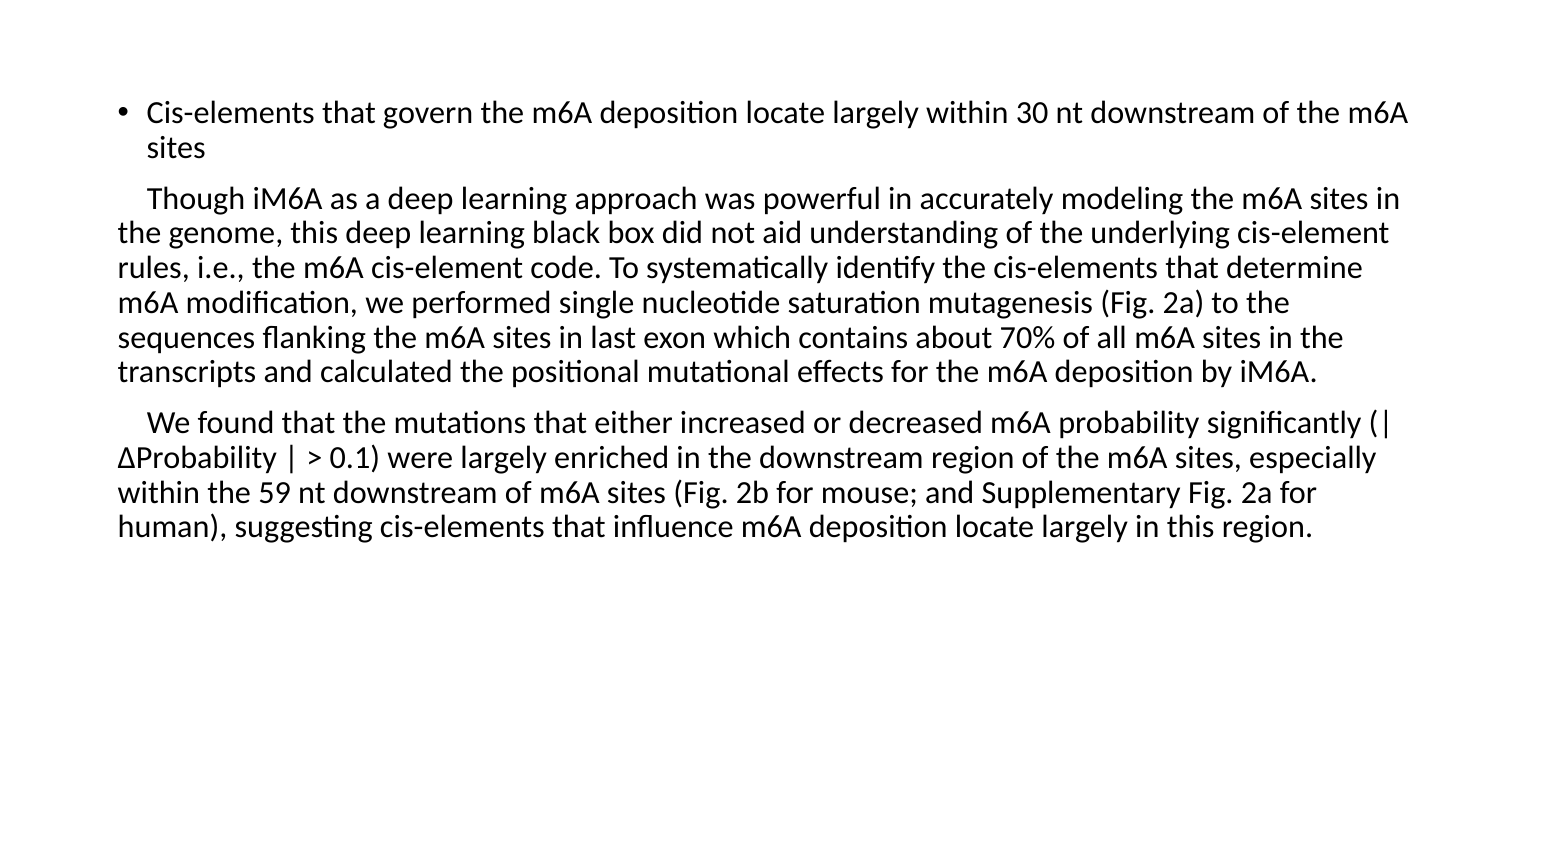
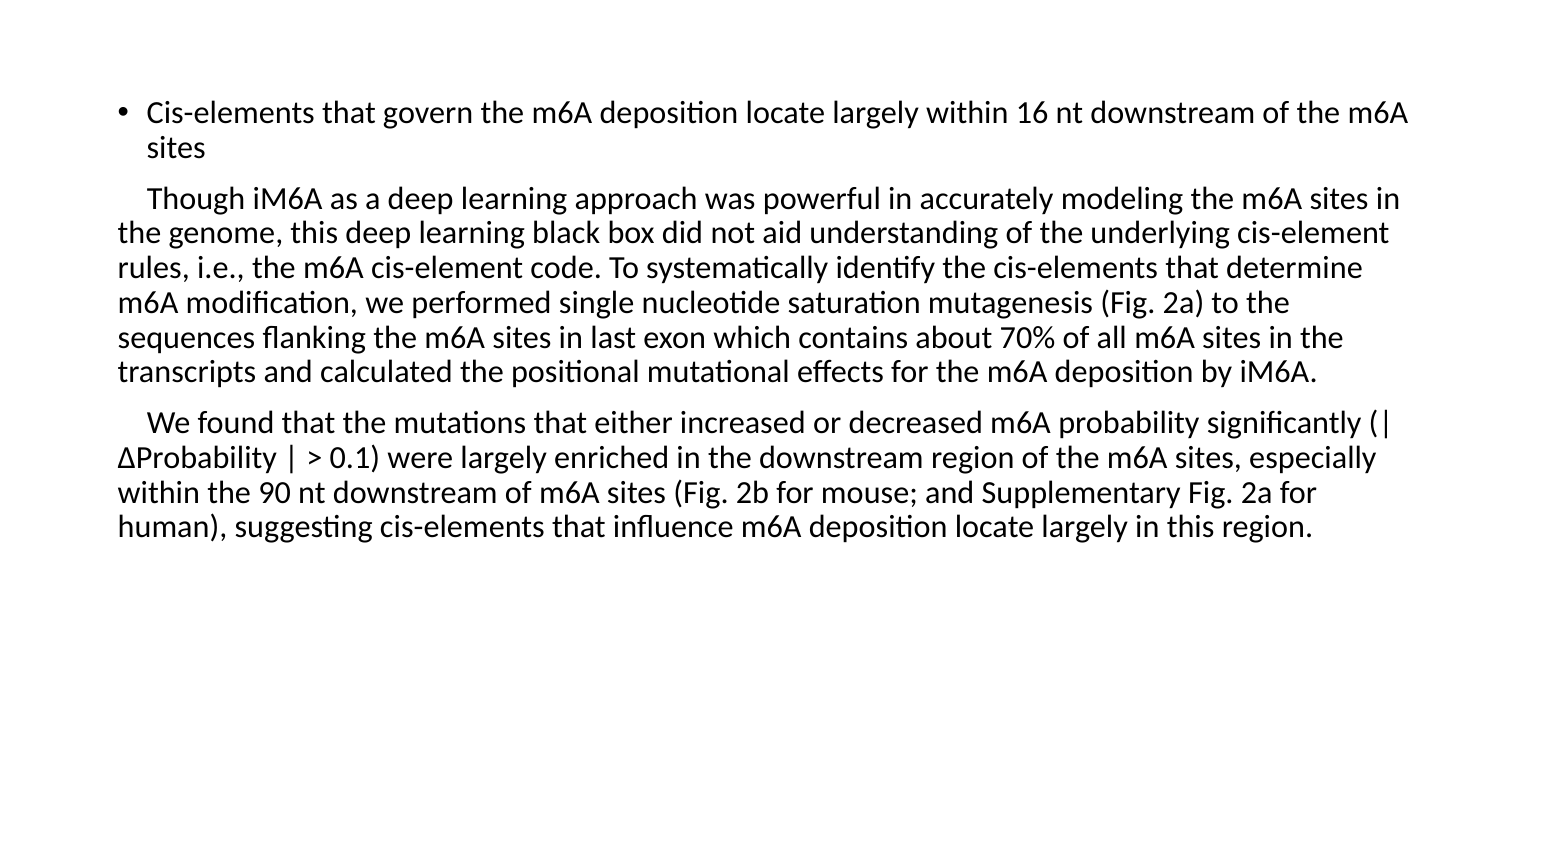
30: 30 -> 16
59: 59 -> 90
